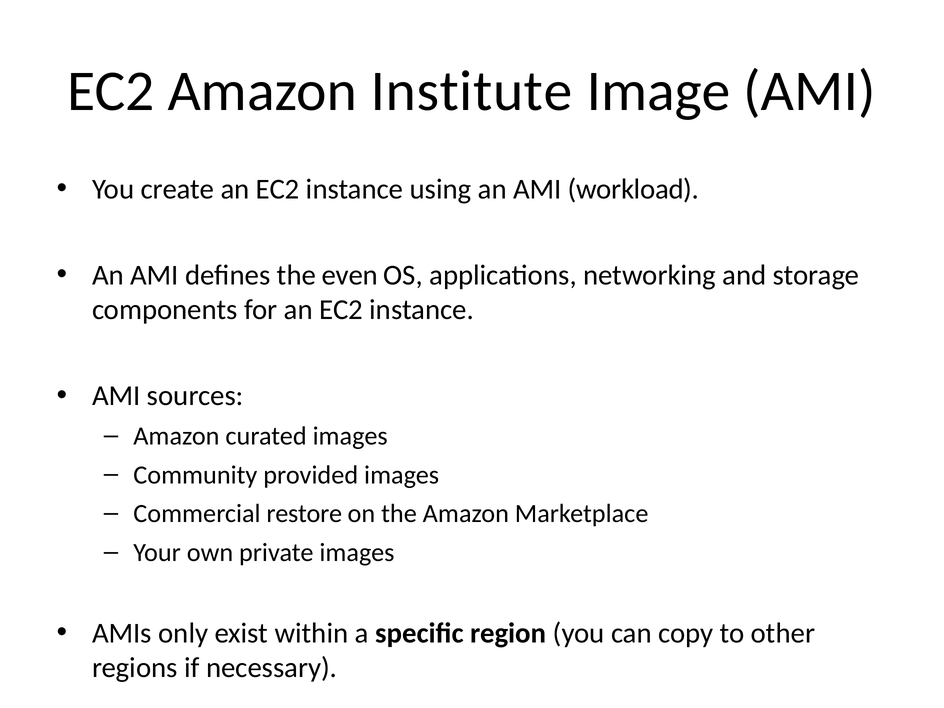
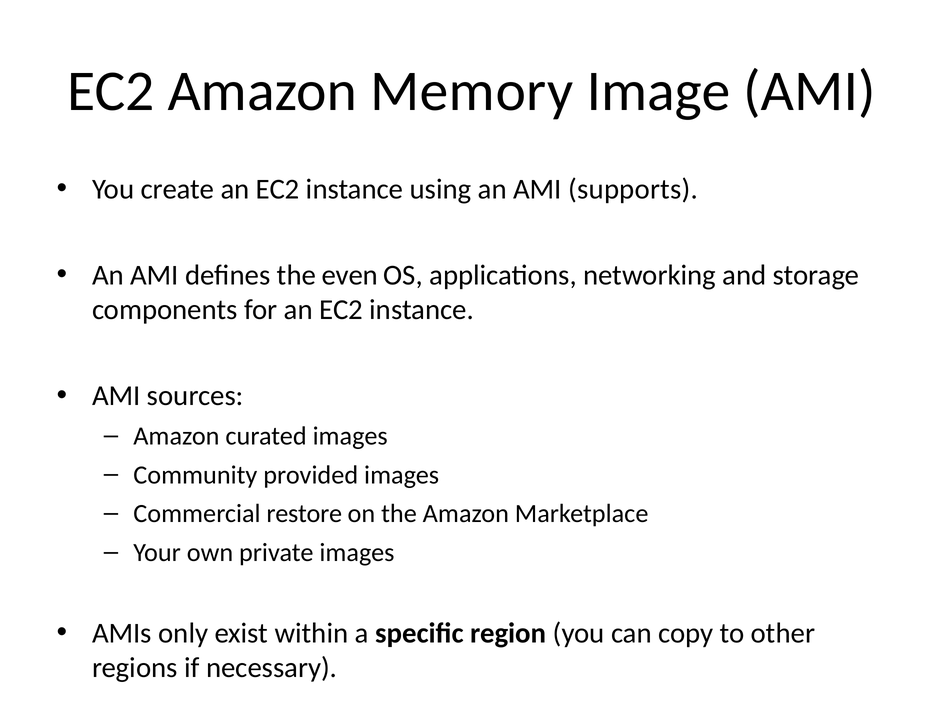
Institute: Institute -> Memory
workload: workload -> supports
